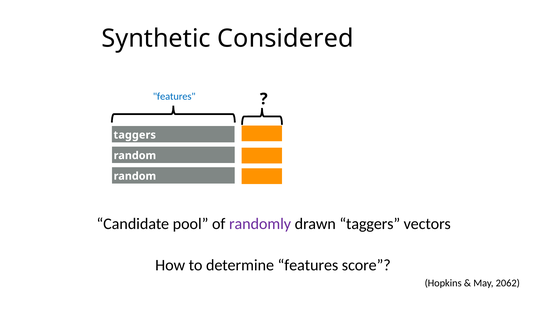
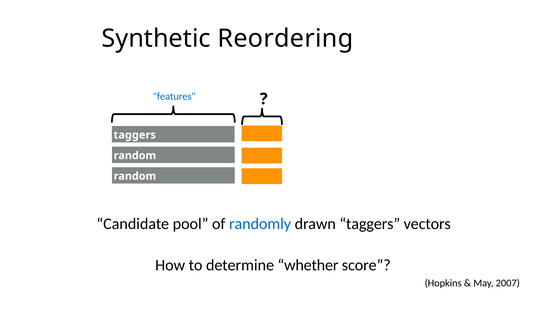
Considered: Considered -> Reordering
randomly colour: purple -> blue
determine features: features -> whether
2062: 2062 -> 2007
